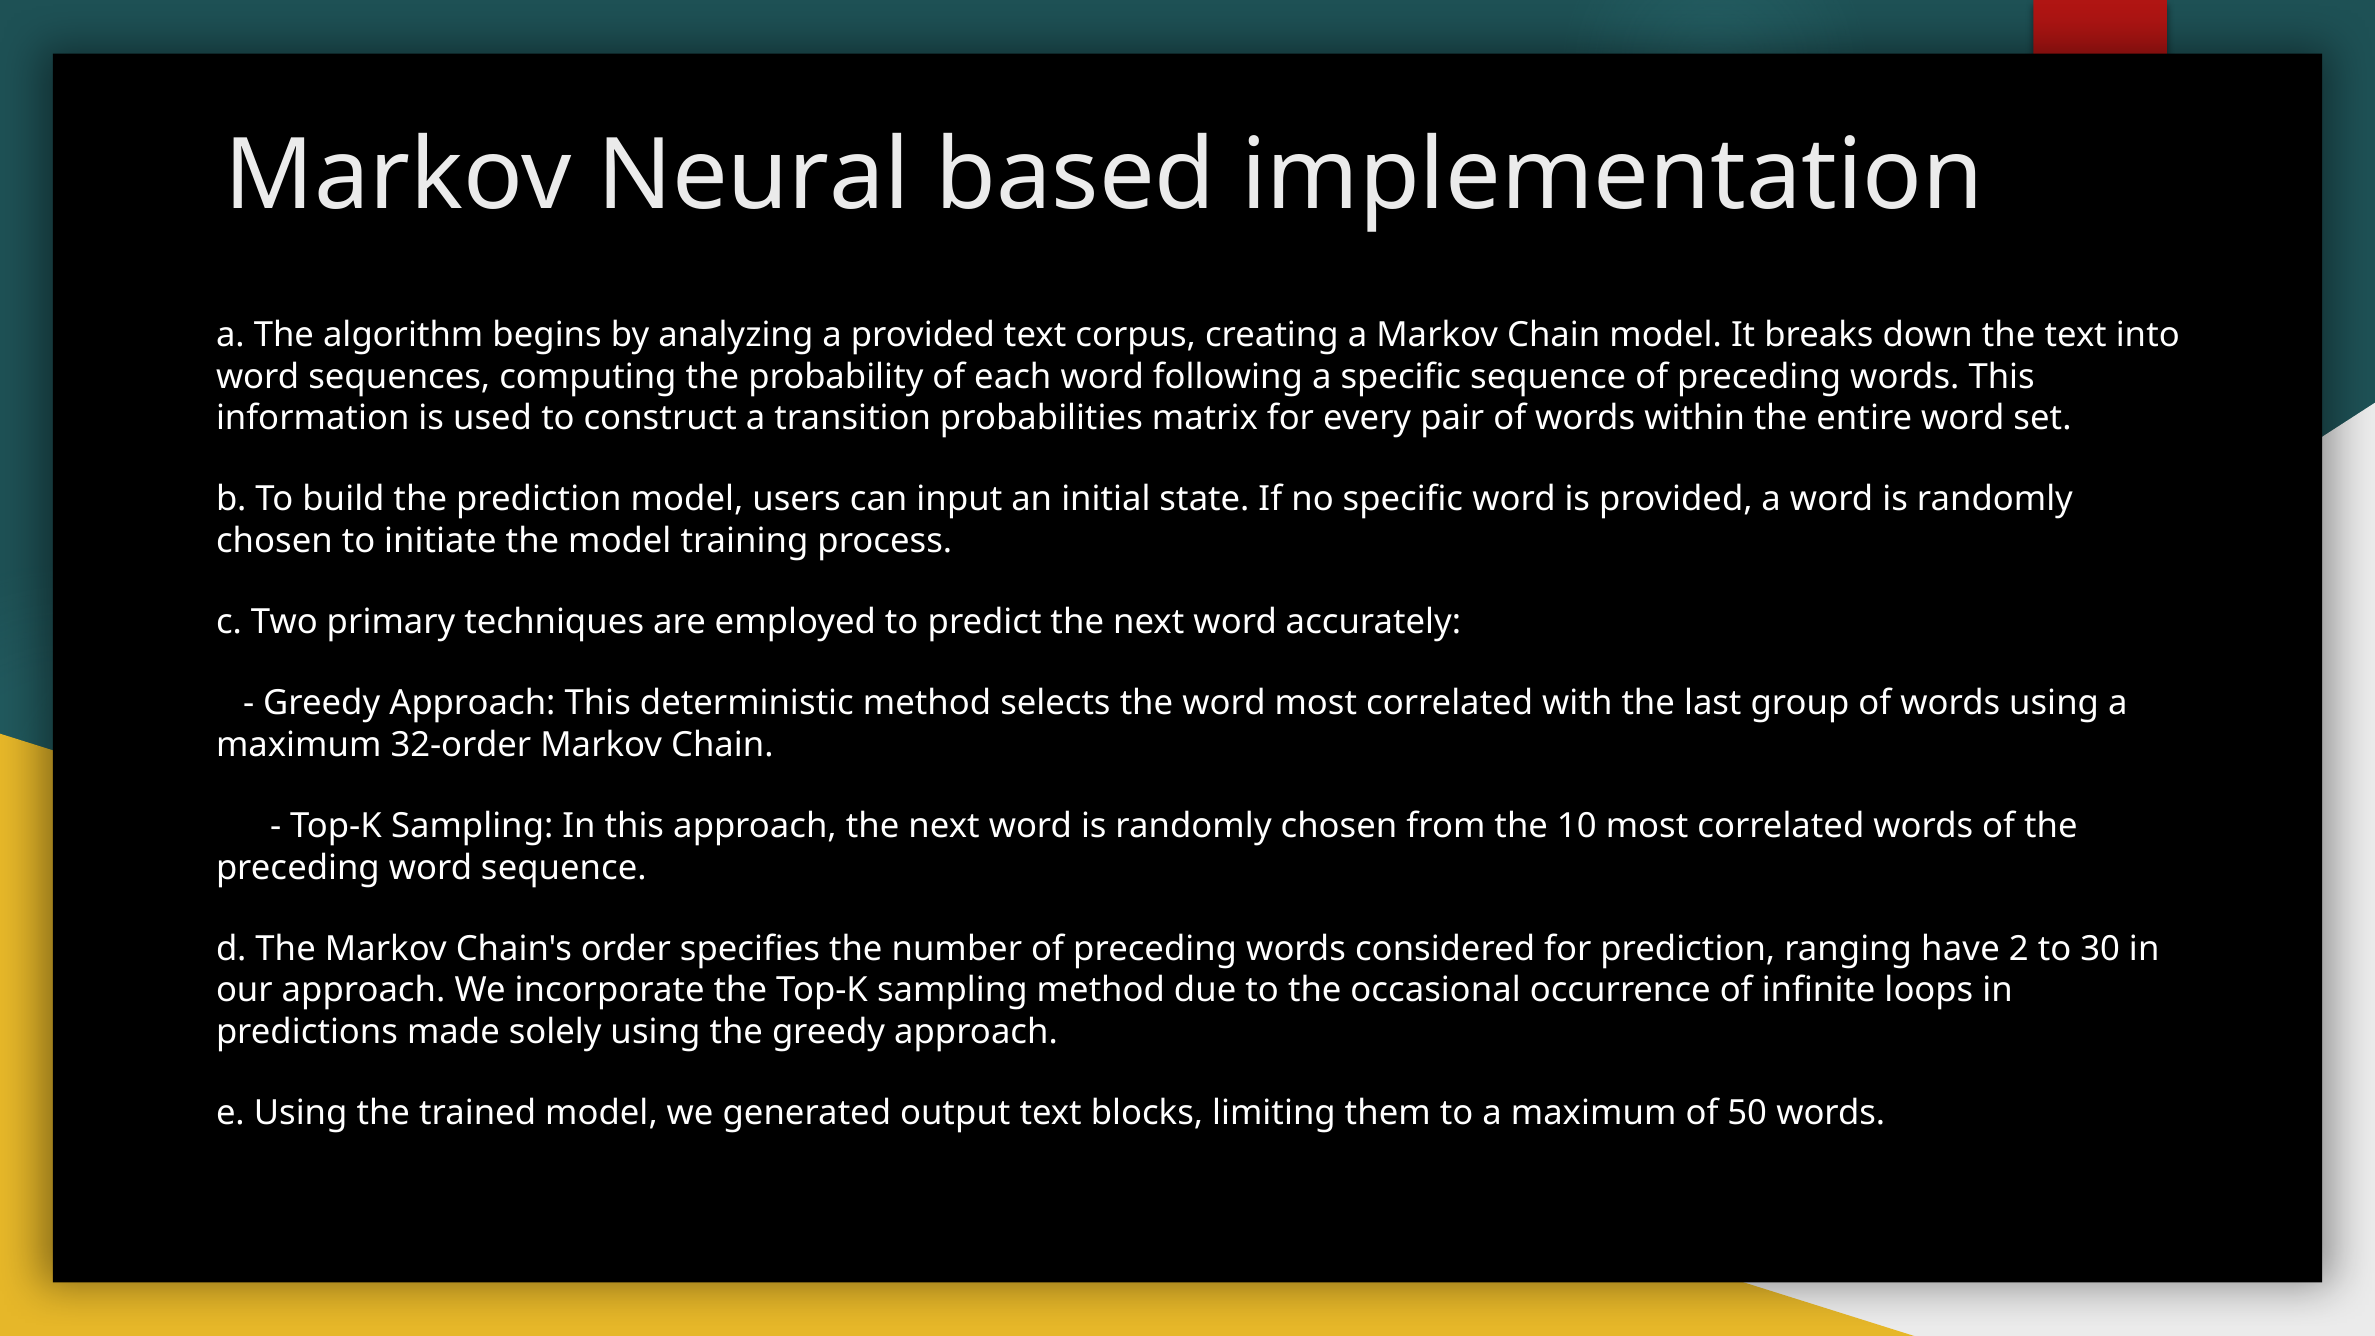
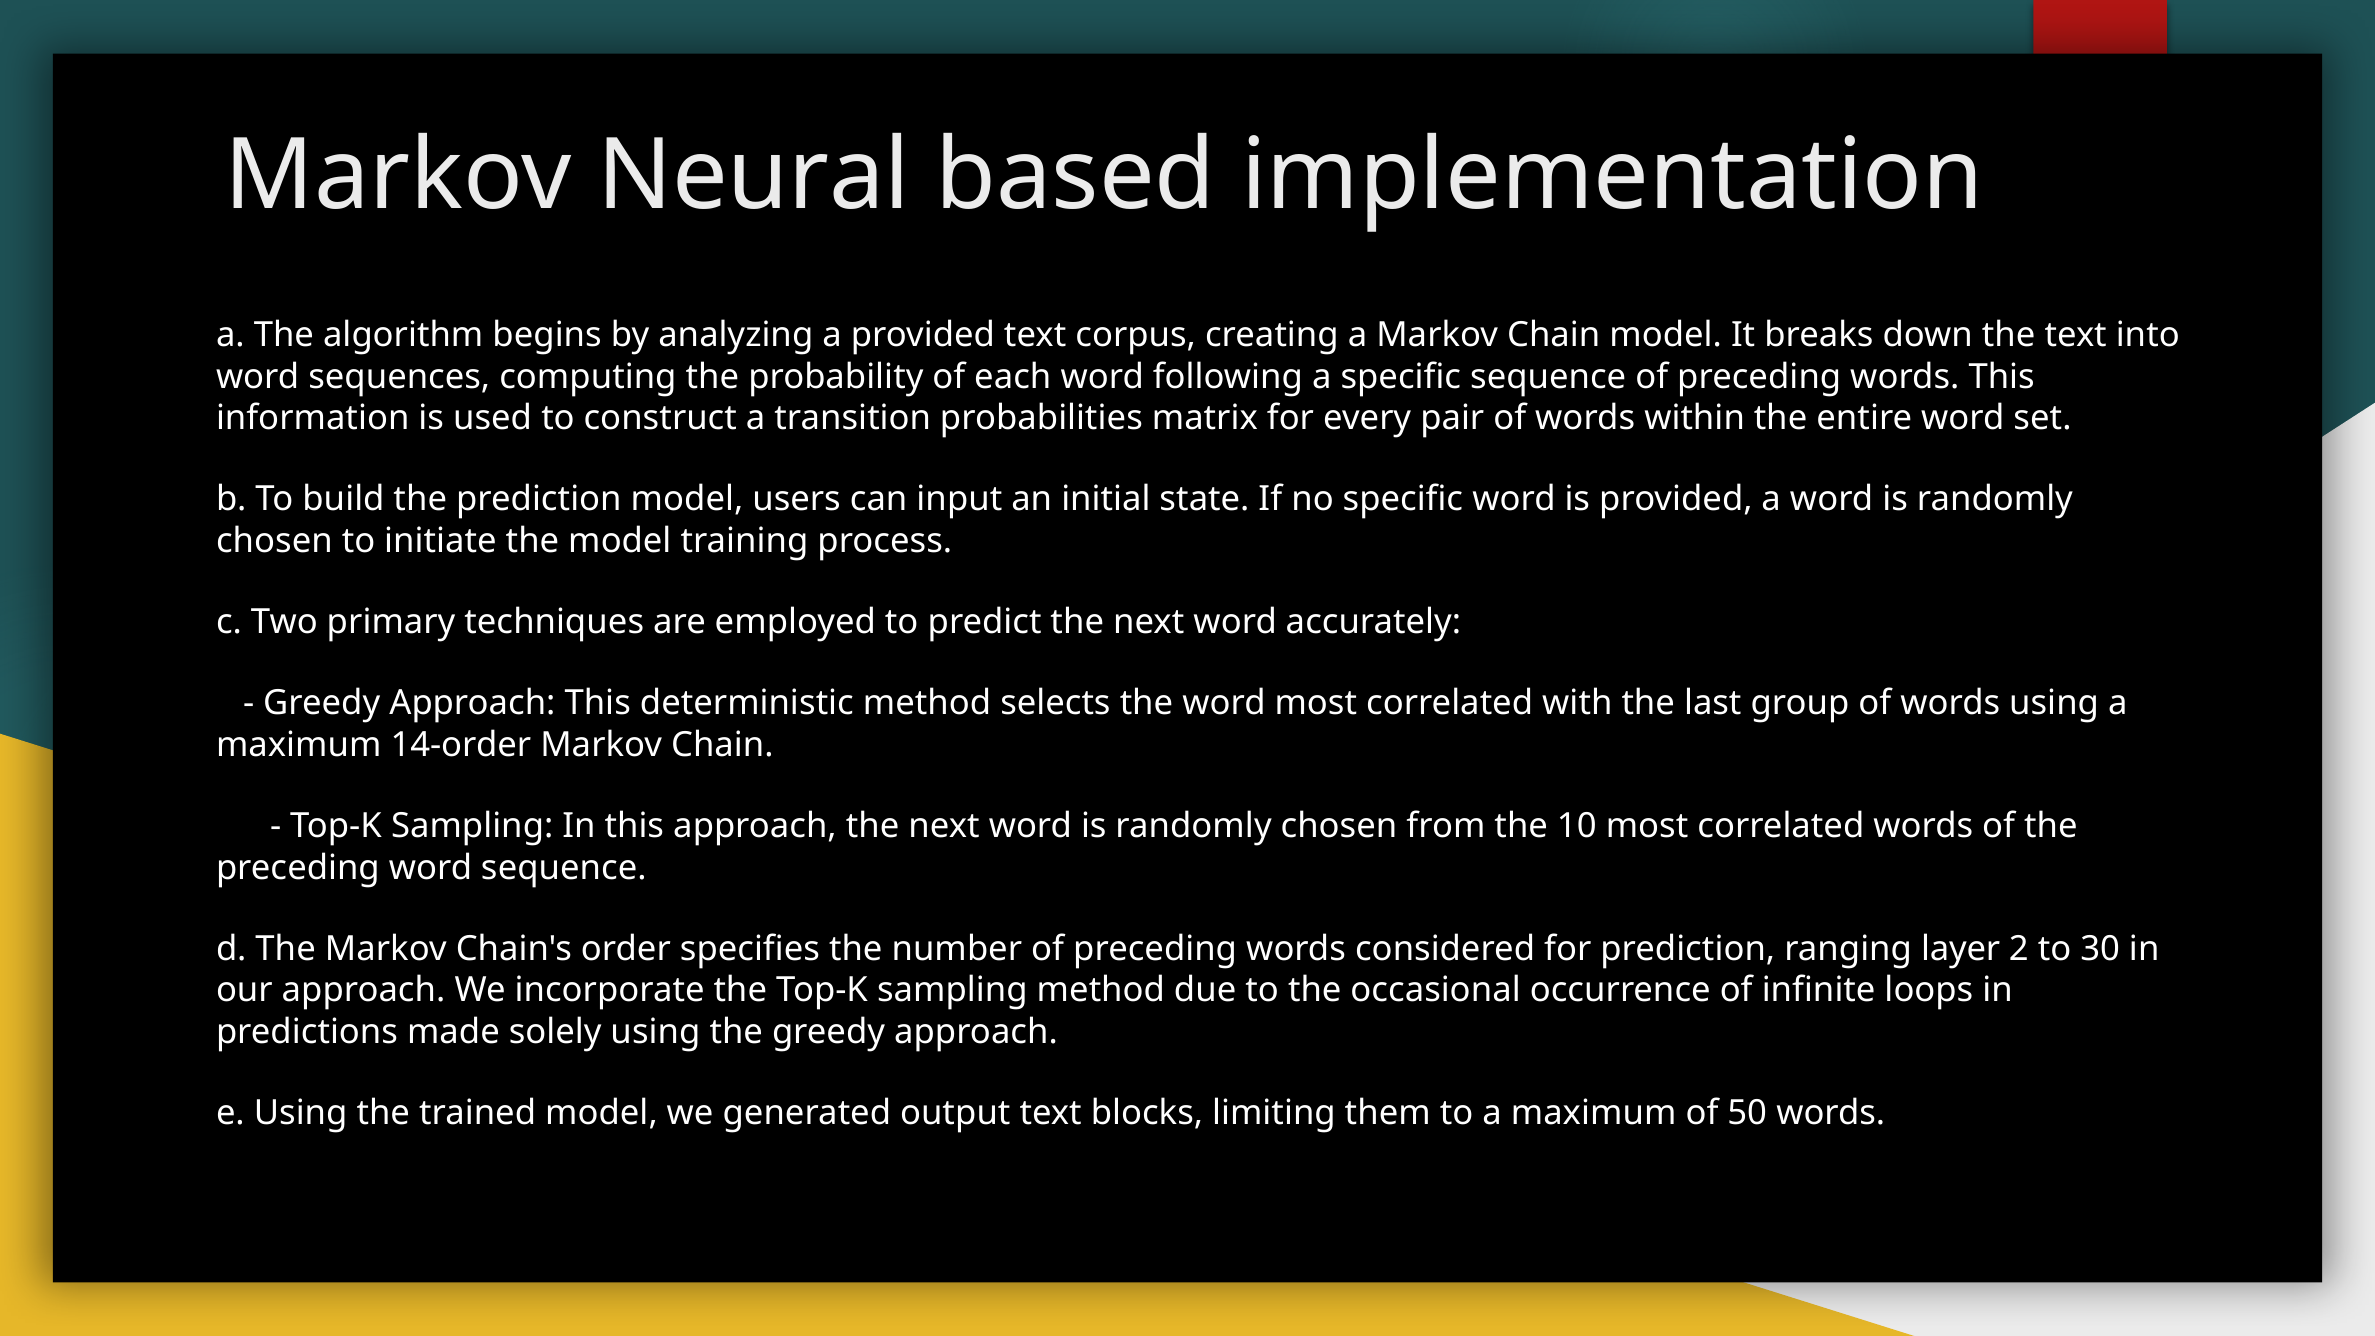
32-order: 32-order -> 14-order
have: have -> layer
